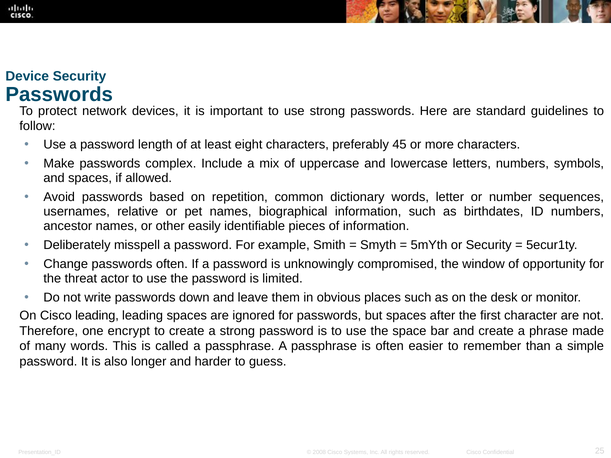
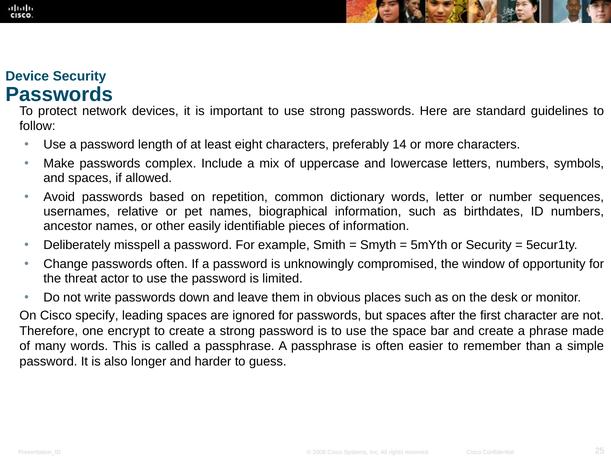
45: 45 -> 14
Cisco leading: leading -> specify
